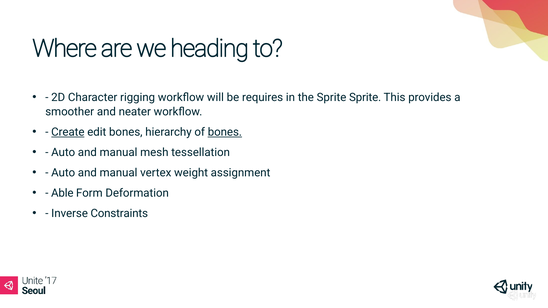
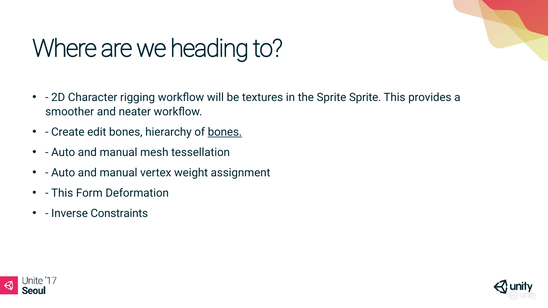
requires: requires -> textures
Create underline: present -> none
Able at (62, 193): Able -> This
